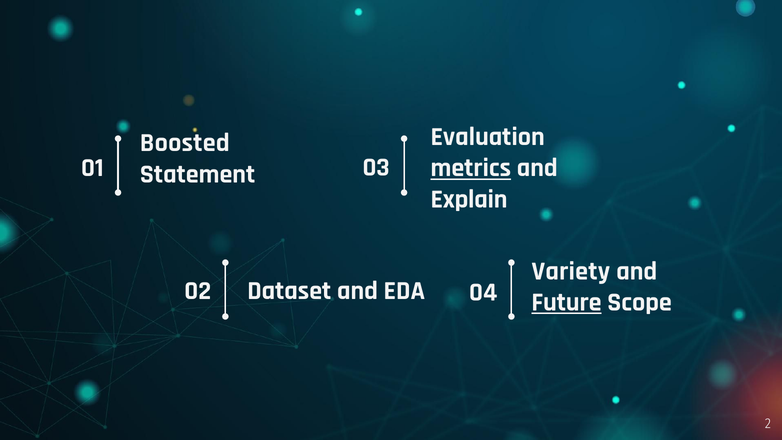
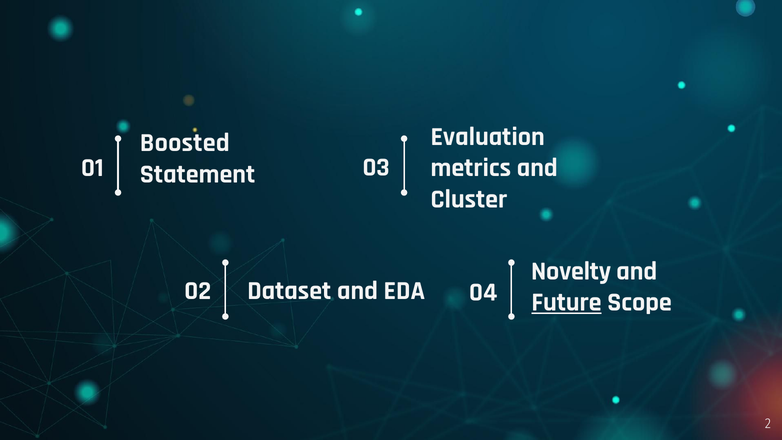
metrics underline: present -> none
Explain: Explain -> Cluster
Variety: Variety -> Novelty
